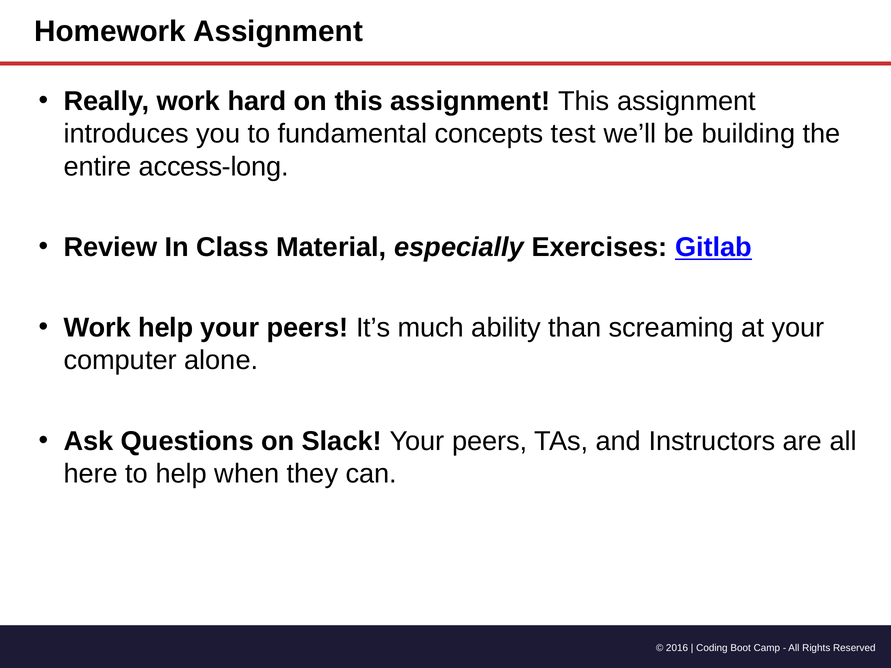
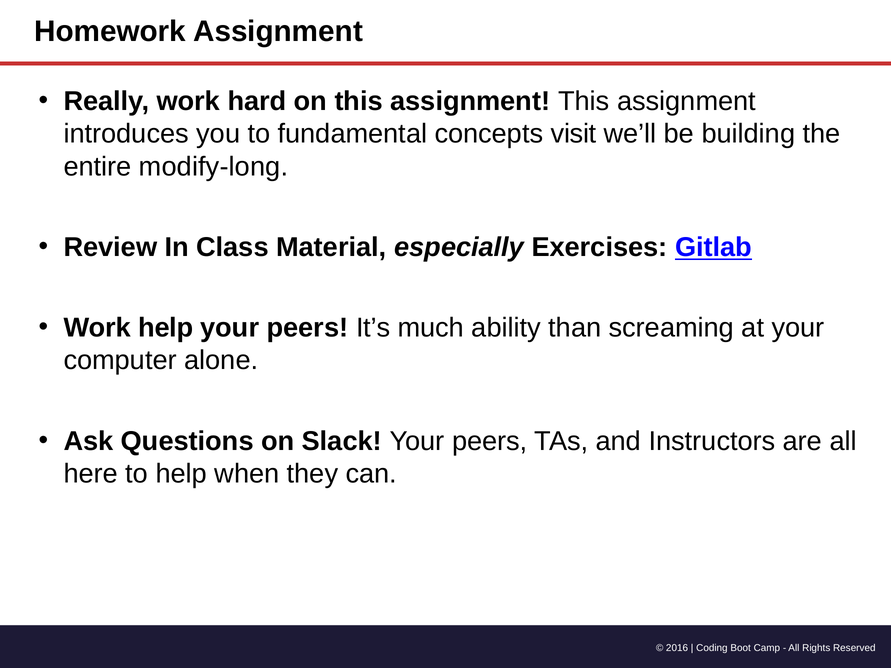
test: test -> visit
access-long: access-long -> modify-long
